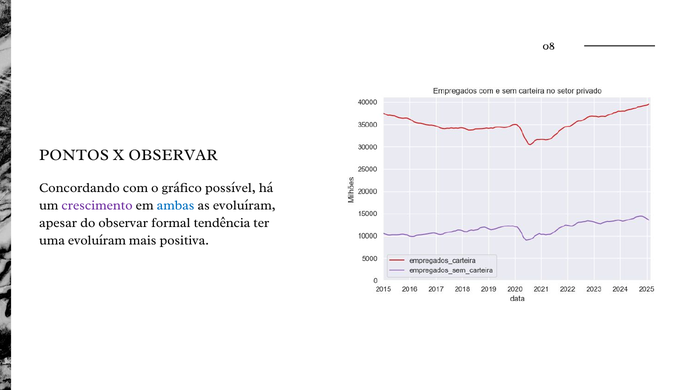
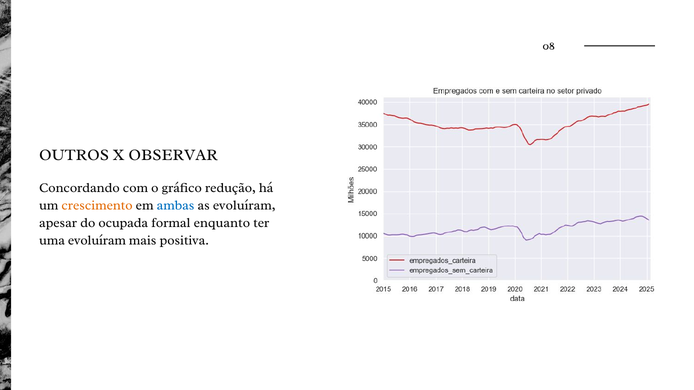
PONTOS: PONTOS -> OUTROS
possível: possível -> redução
crescimento colour: purple -> orange
do observar: observar -> ocupada
tendência: tendência -> enquanto
